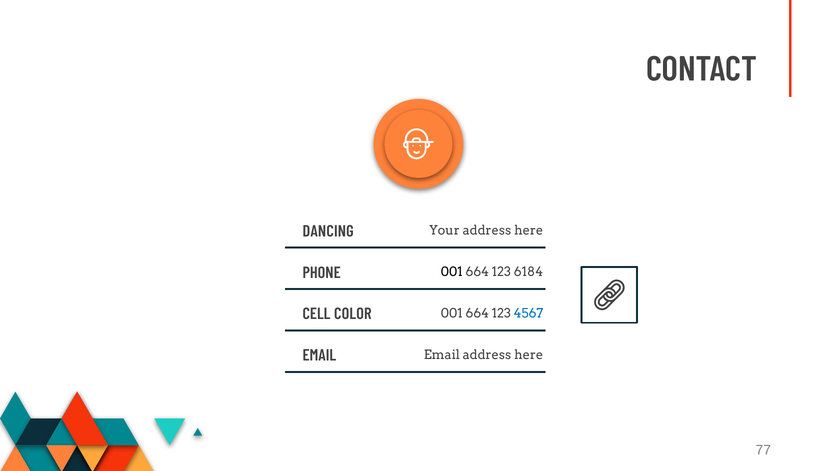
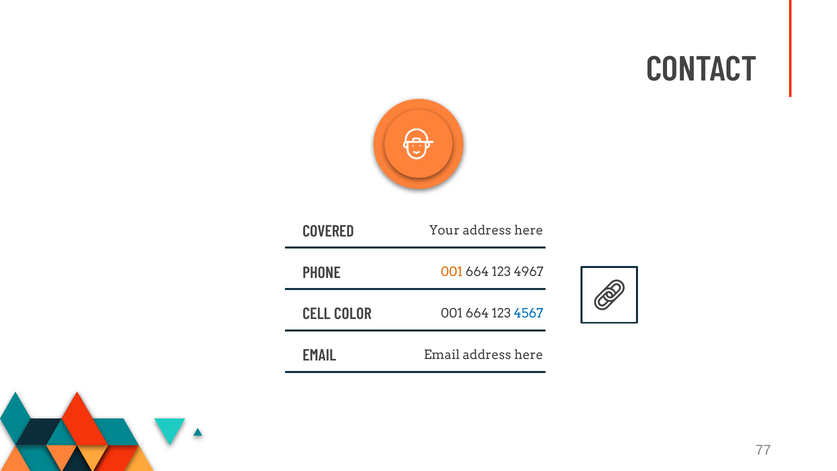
DANCING: DANCING -> COVERED
001 at (452, 272) colour: black -> orange
6184: 6184 -> 4967
